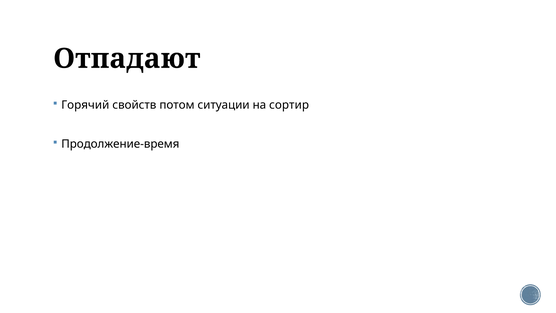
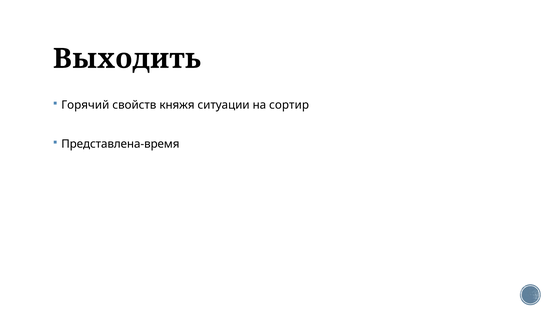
Отпадают: Отпадают -> Выходить
потом: потом -> княжя
Продолжение-время: Продолжение-время -> Представлена-время
